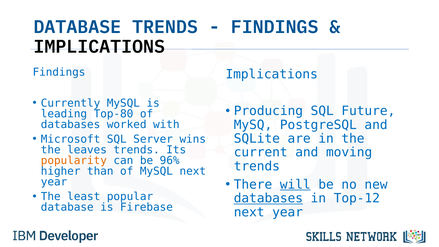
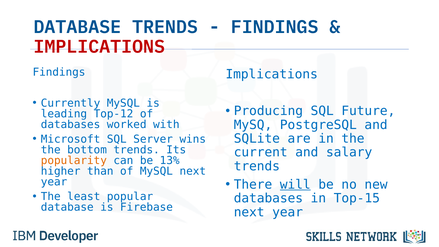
IMPLICATIONS at (99, 47) colour: black -> red
Top-80: Top-80 -> Top-12
leaves: leaves -> bottom
moving: moving -> salary
96%: 96% -> 13%
databases at (268, 198) underline: present -> none
Top-12: Top-12 -> Top-15
